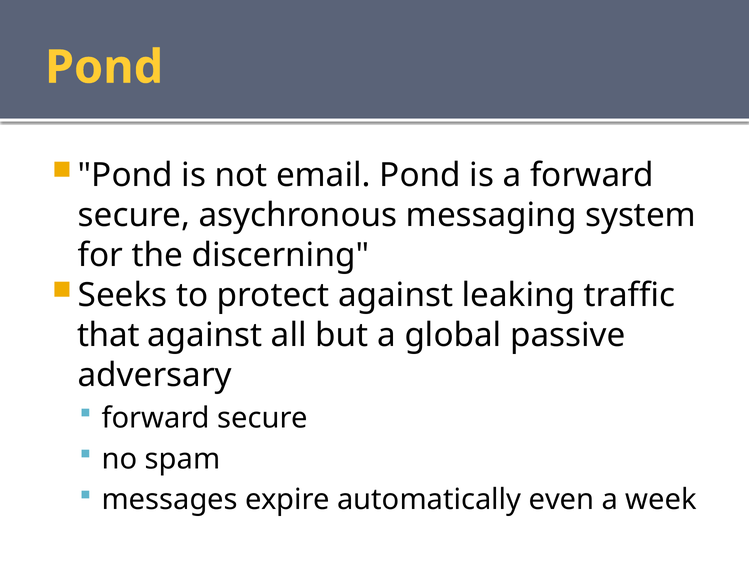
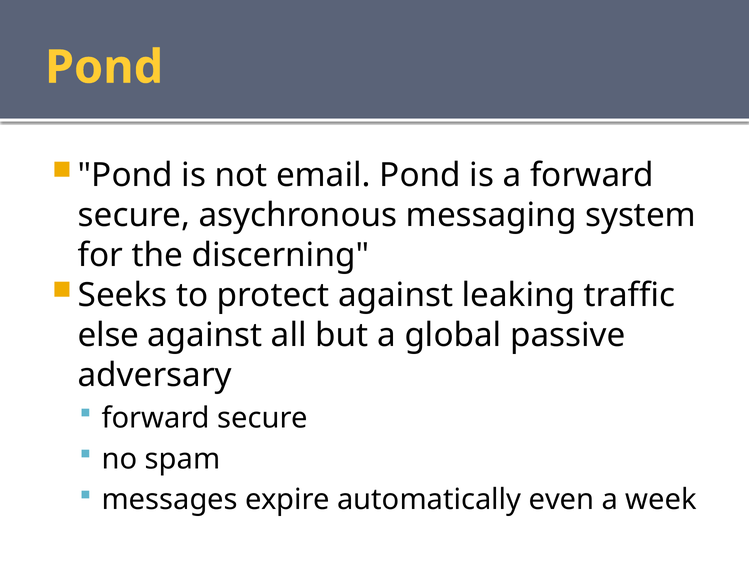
that: that -> else
